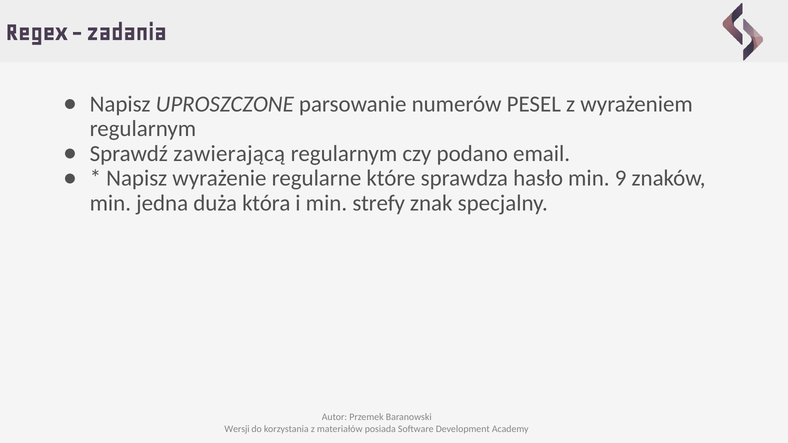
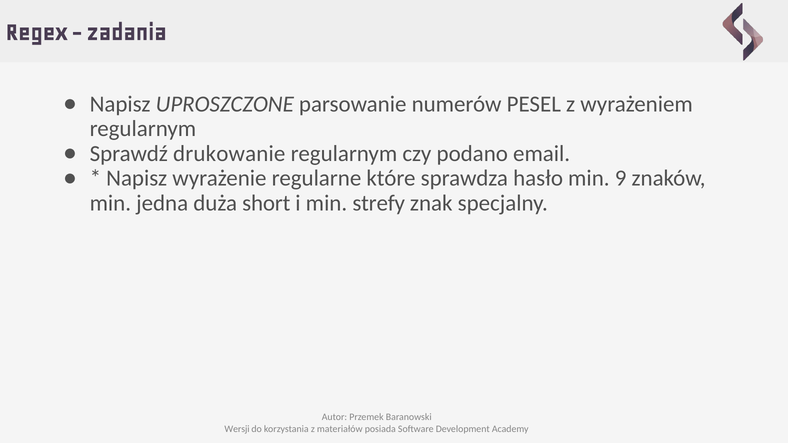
zawierającą: zawierającą -> drukowanie
która: która -> short
